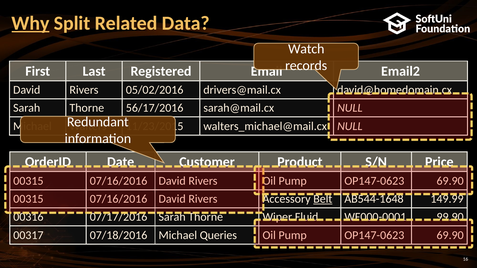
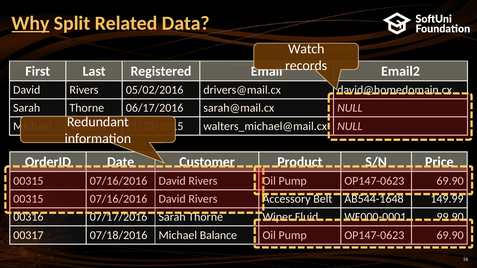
56/17/2016: 56/17/2016 -> 06/17/2016
Belt underline: present -> none
Queries: Queries -> Balance
